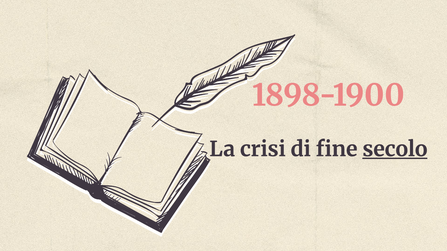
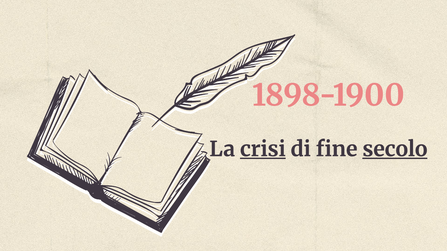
crisi underline: none -> present
